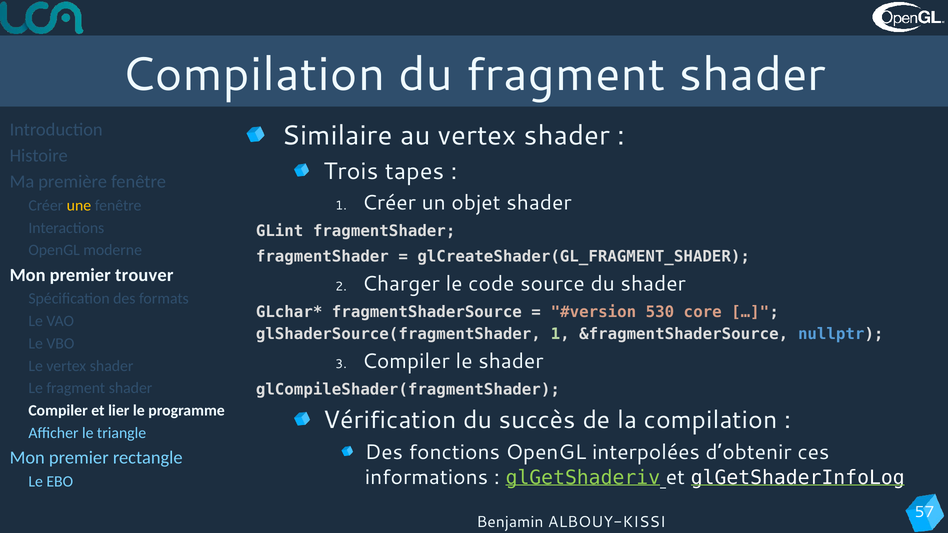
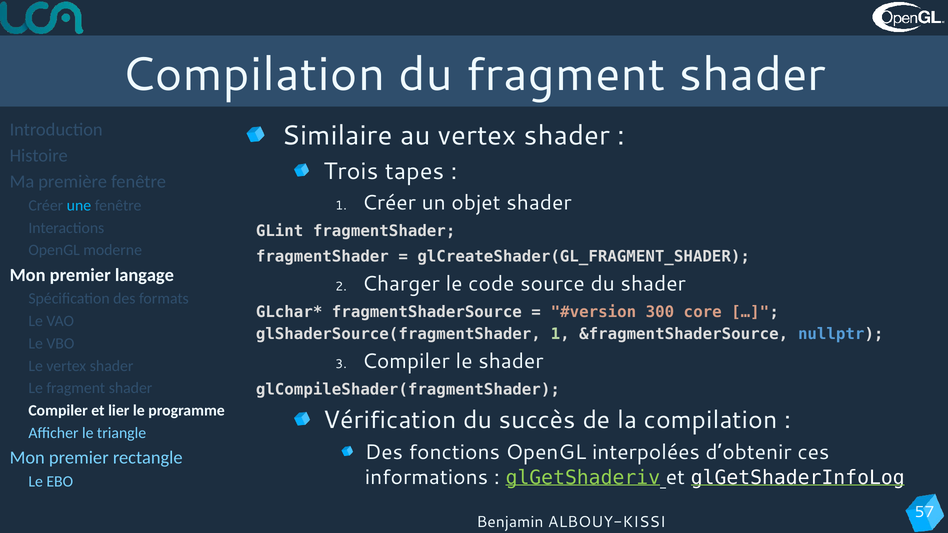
une colour: yellow -> light blue
trouver: trouver -> langage
530: 530 -> 300
